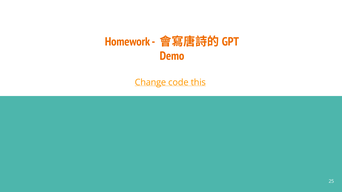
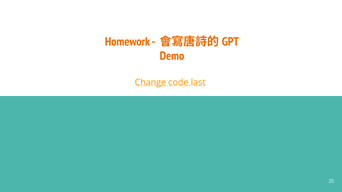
this: this -> last
